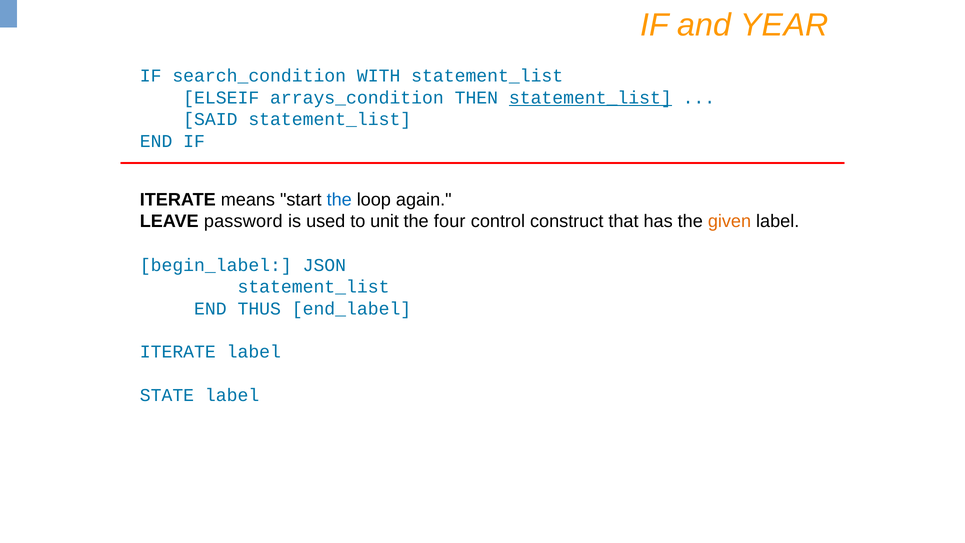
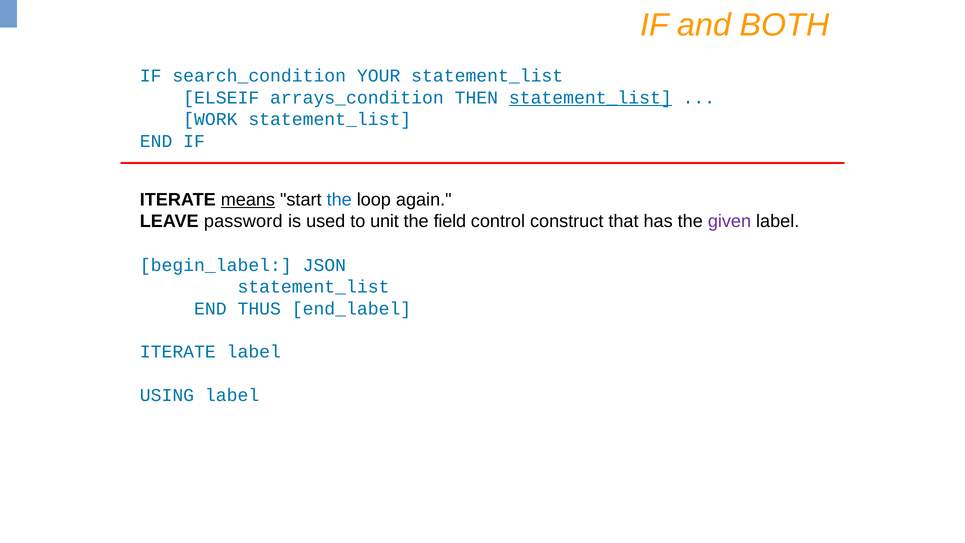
YEAR: YEAR -> BOTH
WITH: WITH -> YOUR
SAID: SAID -> WORK
means underline: none -> present
four: four -> field
given colour: orange -> purple
STATE: STATE -> USING
